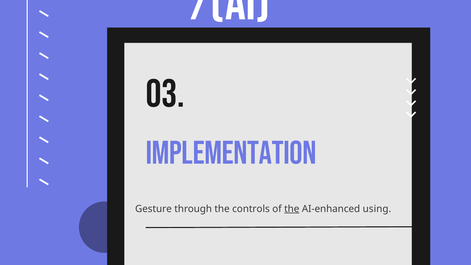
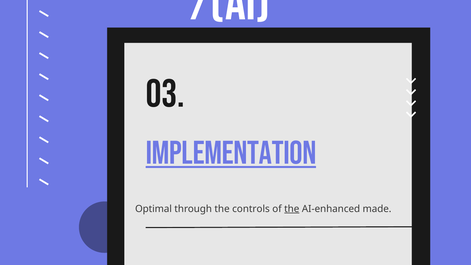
Implementation underline: none -> present
Gesture: Gesture -> Optimal
using: using -> made
